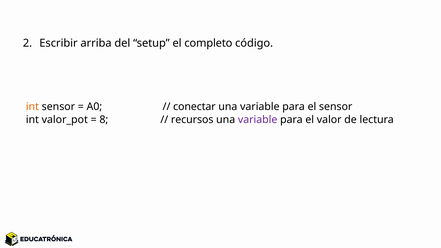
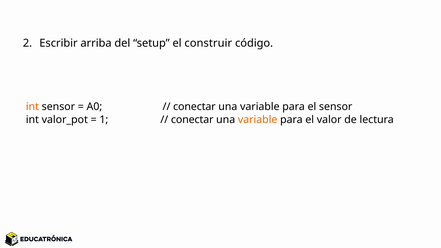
completo: completo -> construir
8: 8 -> 1
recursos at (192, 120): recursos -> conectar
variable at (258, 120) colour: purple -> orange
